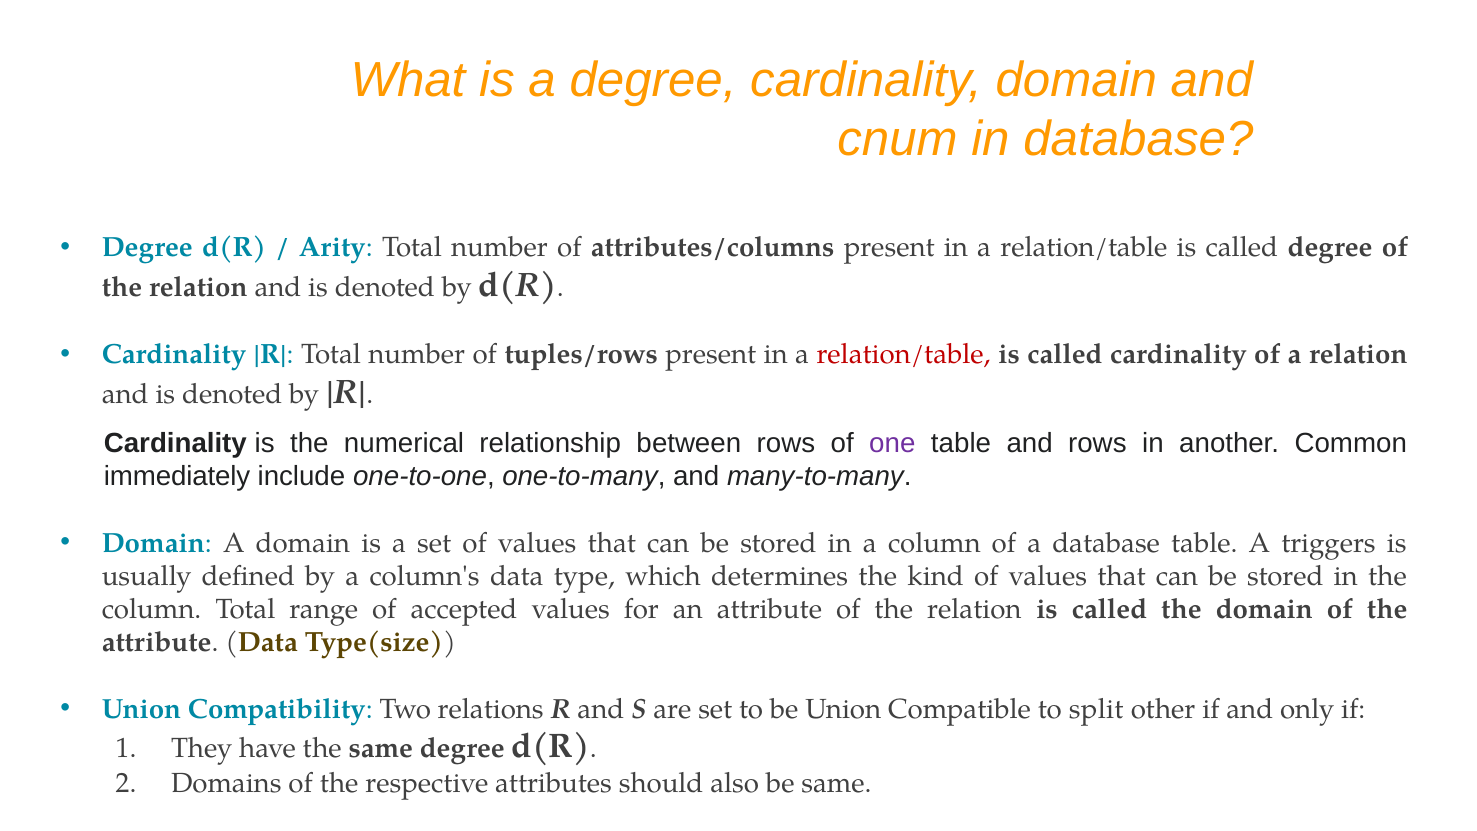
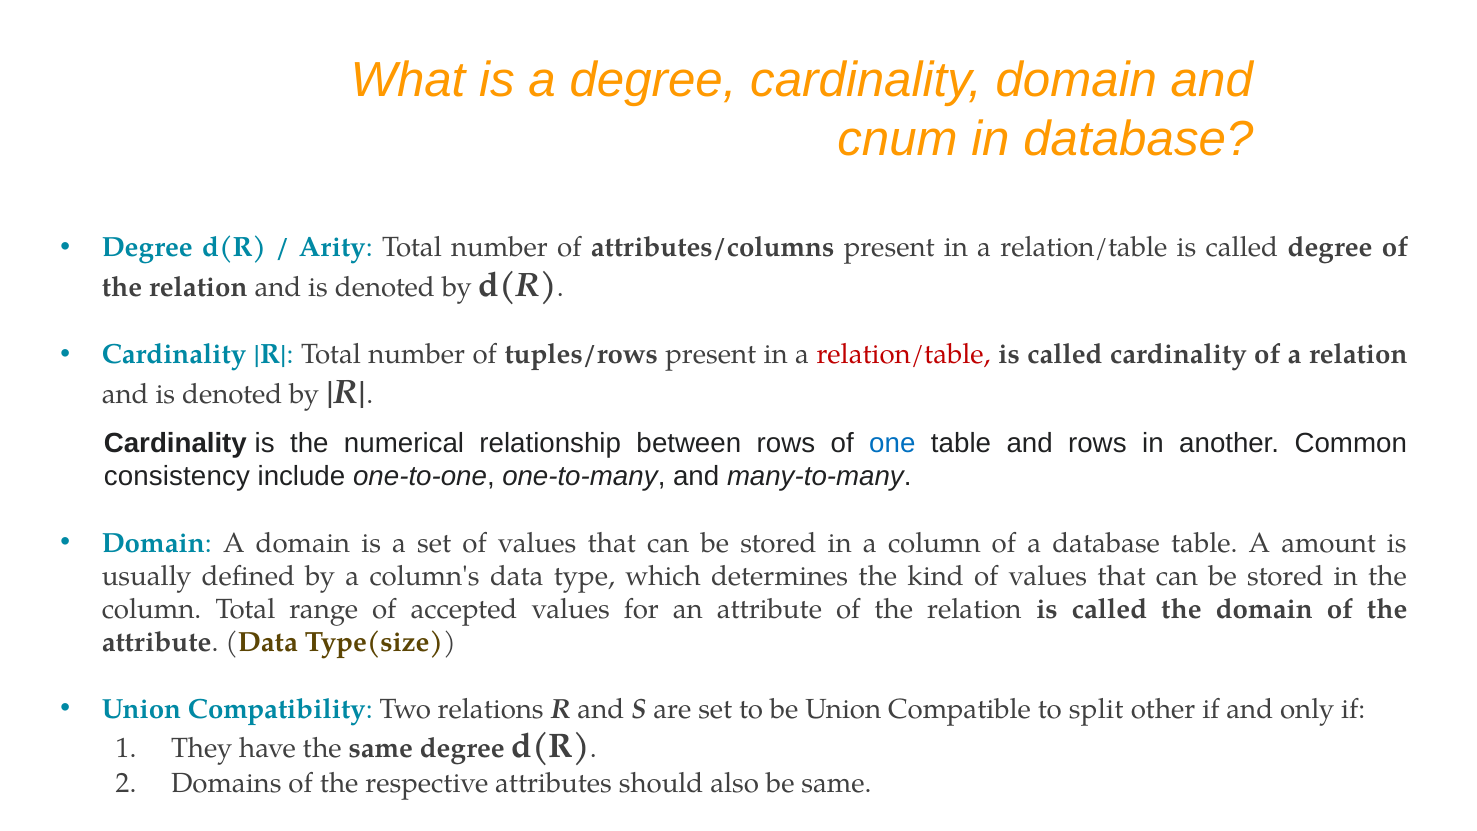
one colour: purple -> blue
immediately: immediately -> consistency
triggers: triggers -> amount
